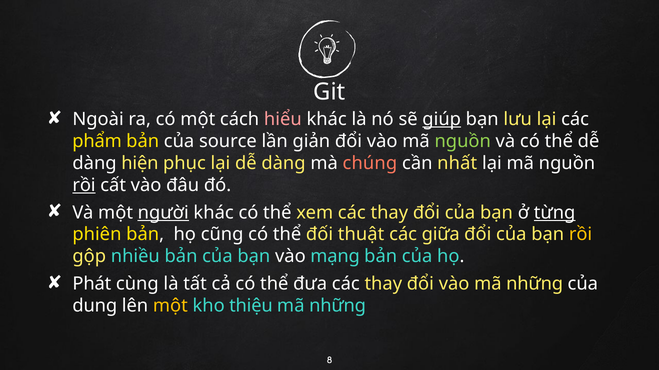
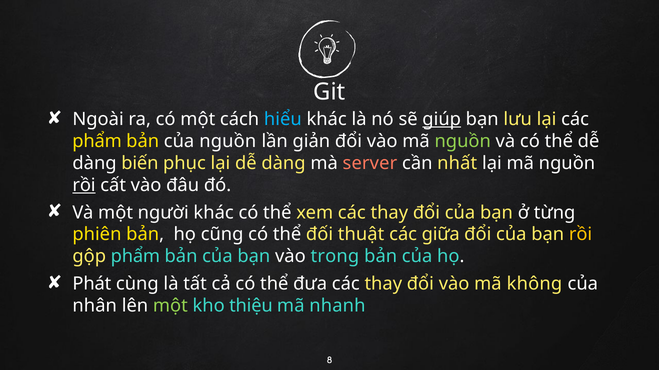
hiểu colour: pink -> light blue
của source: source -> nguồn
hiện: hiện -> biến
chúng: chúng -> server
người underline: present -> none
từng underline: present -> none
gộp nhiều: nhiều -> phẩm
mạng: mạng -> trong
vào mã những: những -> không
dung: dung -> nhân
một at (170, 306) colour: yellow -> light green
những at (338, 306): những -> nhanh
